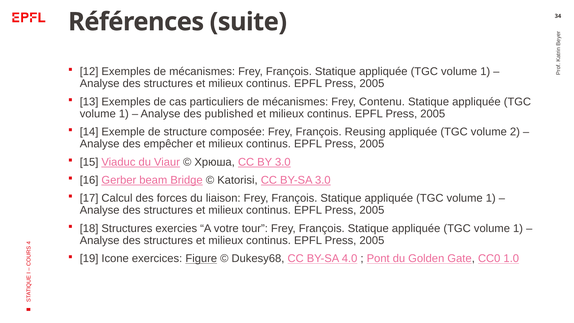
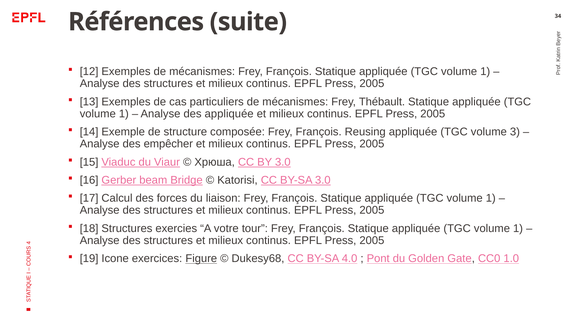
Contenu: Contenu -> Thébault
des published: published -> appliquée
2: 2 -> 3
